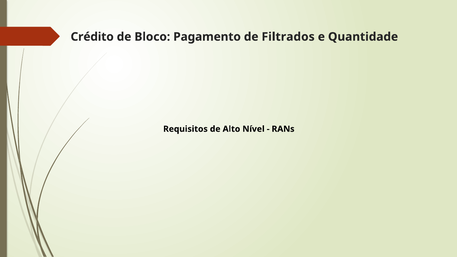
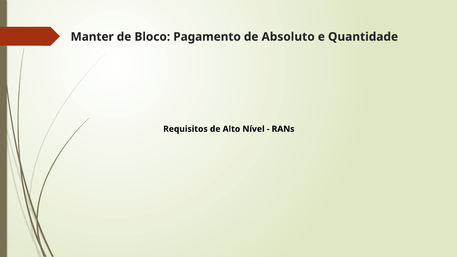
Crédito: Crédito -> Manter
Filtrados: Filtrados -> Absoluto
